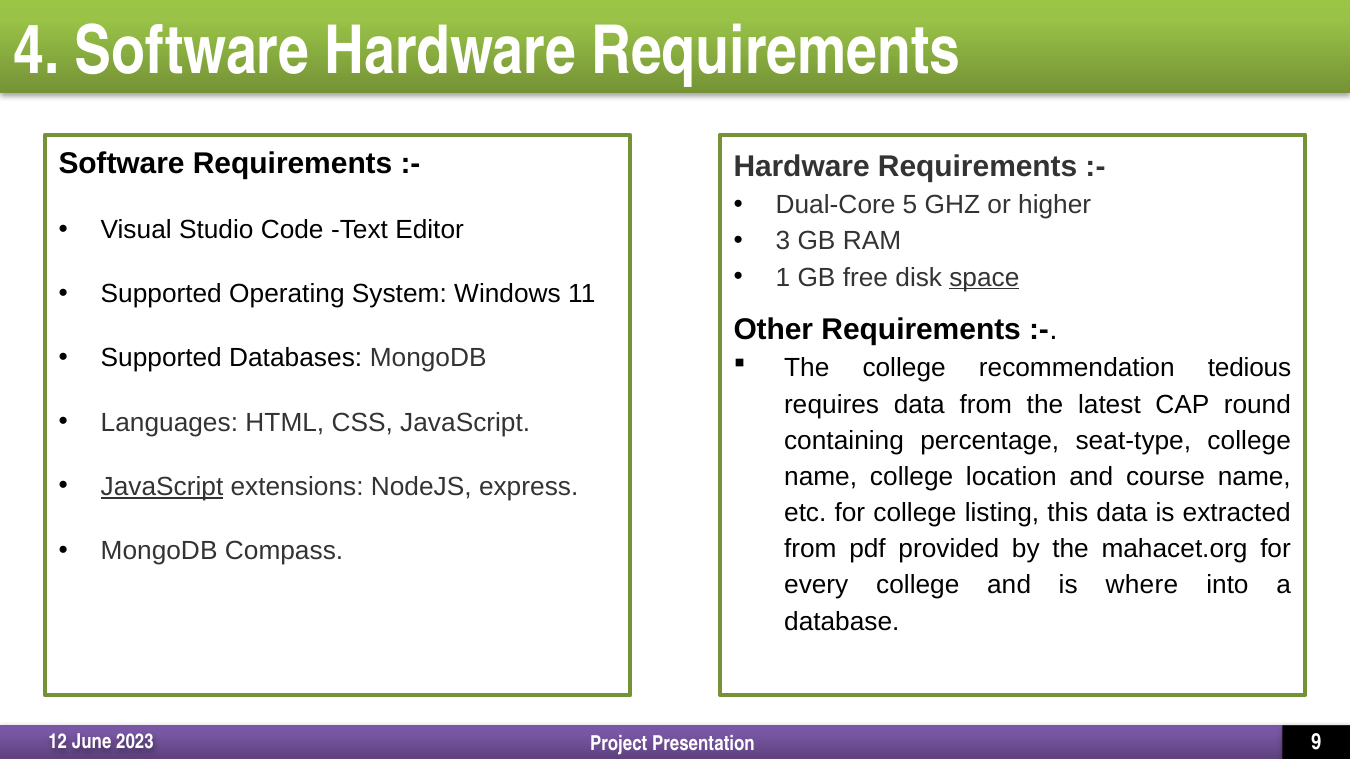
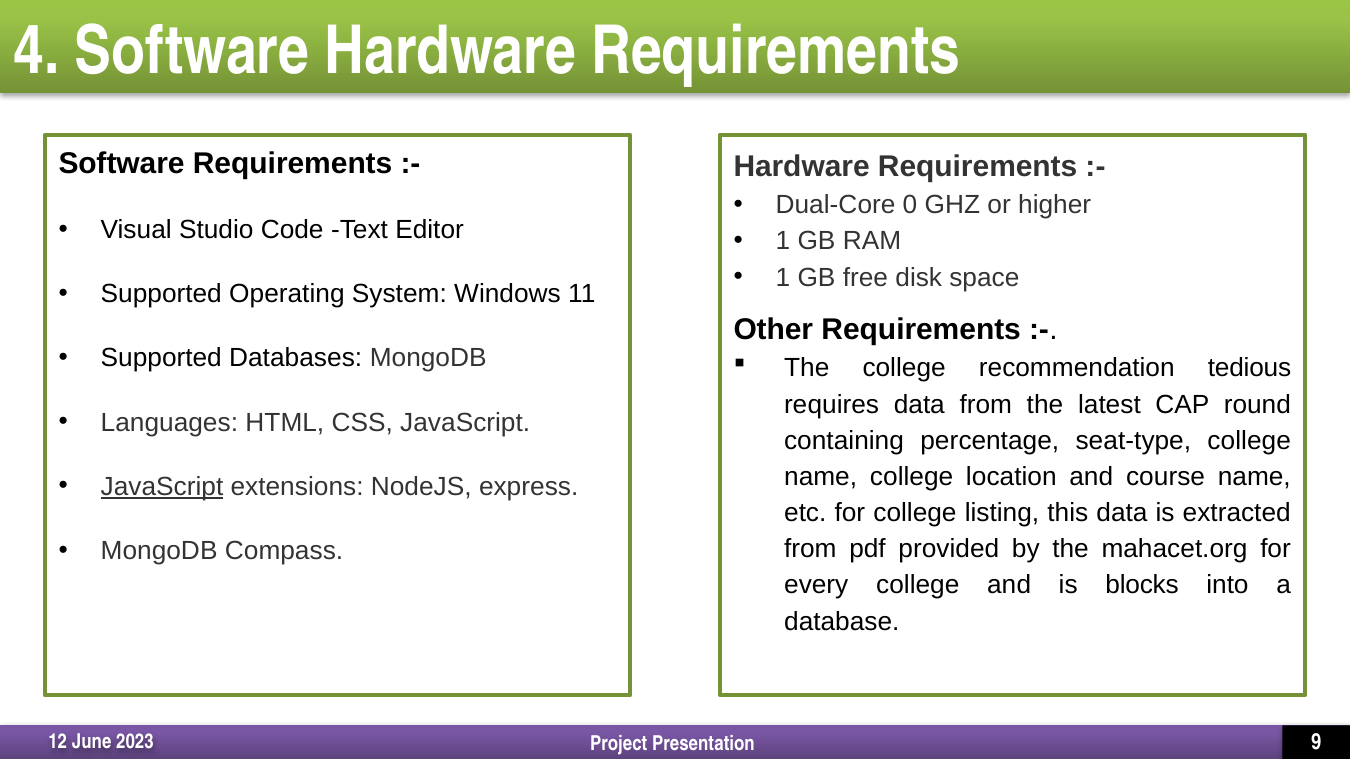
5: 5 -> 0
3 at (783, 241): 3 -> 1
space underline: present -> none
where: where -> blocks
